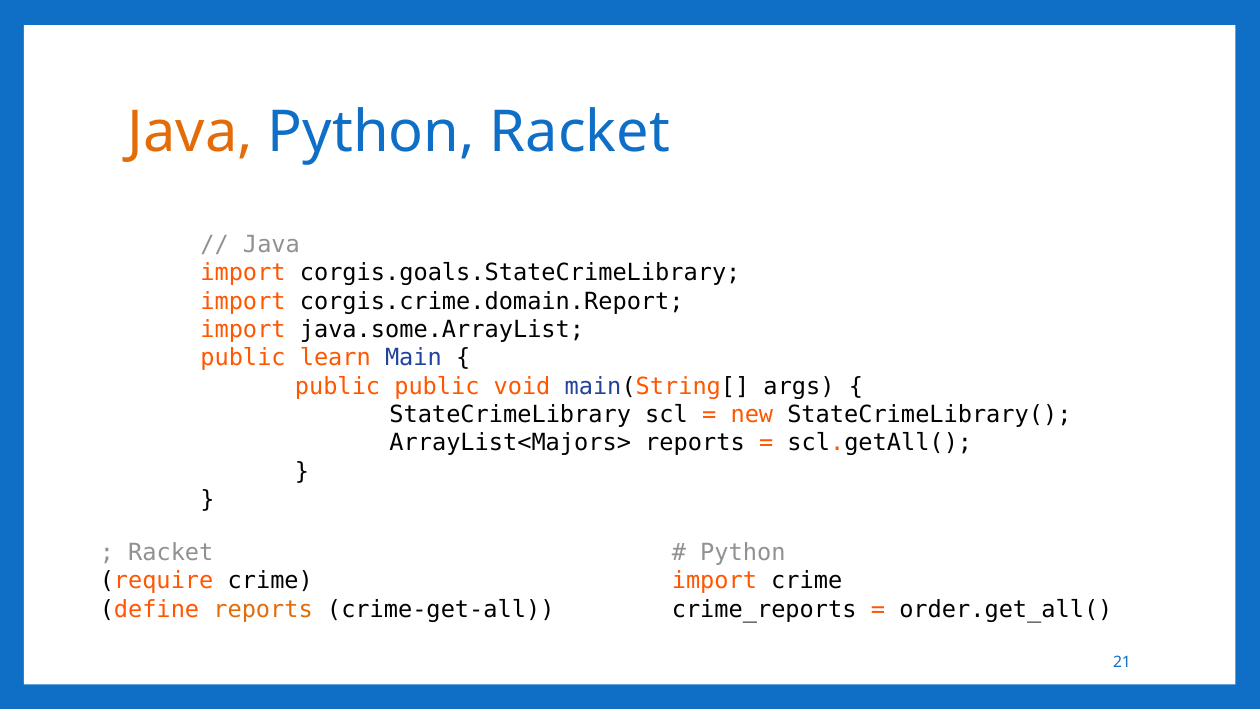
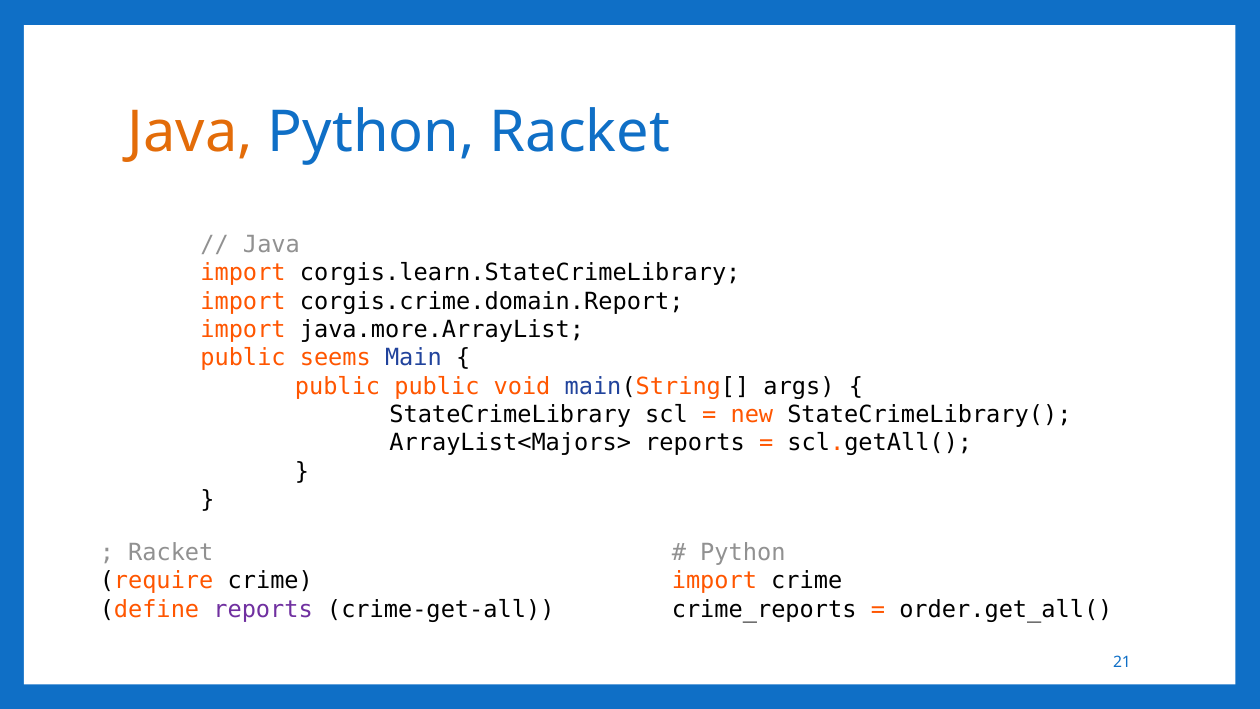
corgis.goals.StateCrimeLibrary: corgis.goals.StateCrimeLibrary -> corgis.learn.StateCrimeLibrary
java.some.ArrayList: java.some.ArrayList -> java.more.ArrayList
learn: learn -> seems
reports at (263, 609) colour: orange -> purple
